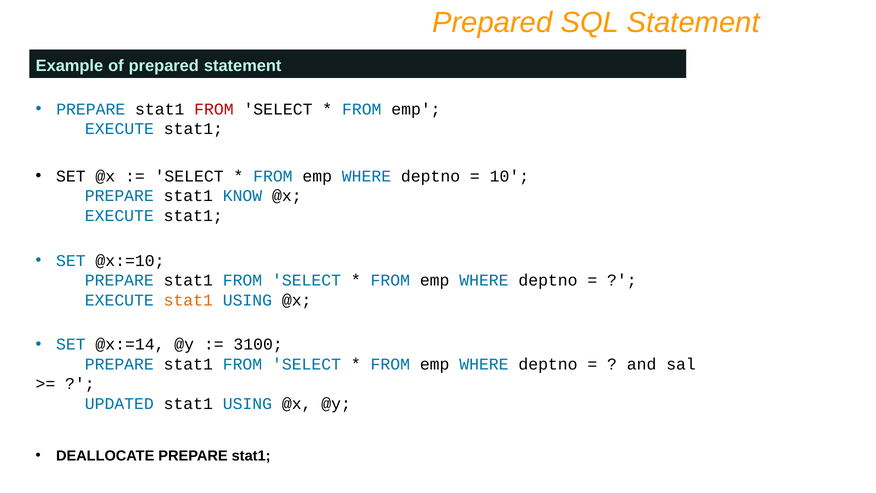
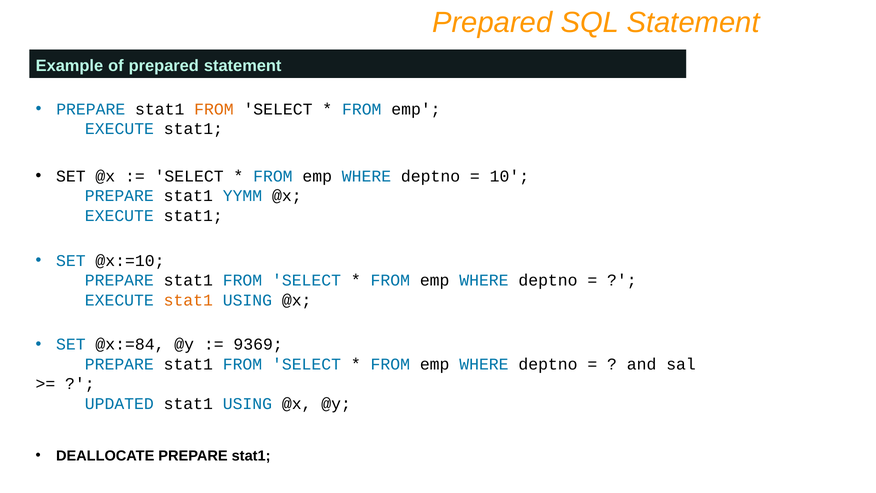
FROM at (214, 109) colour: red -> orange
KNOW: KNOW -> YYMM
@x:=14: @x:=14 -> @x:=84
3100: 3100 -> 9369
